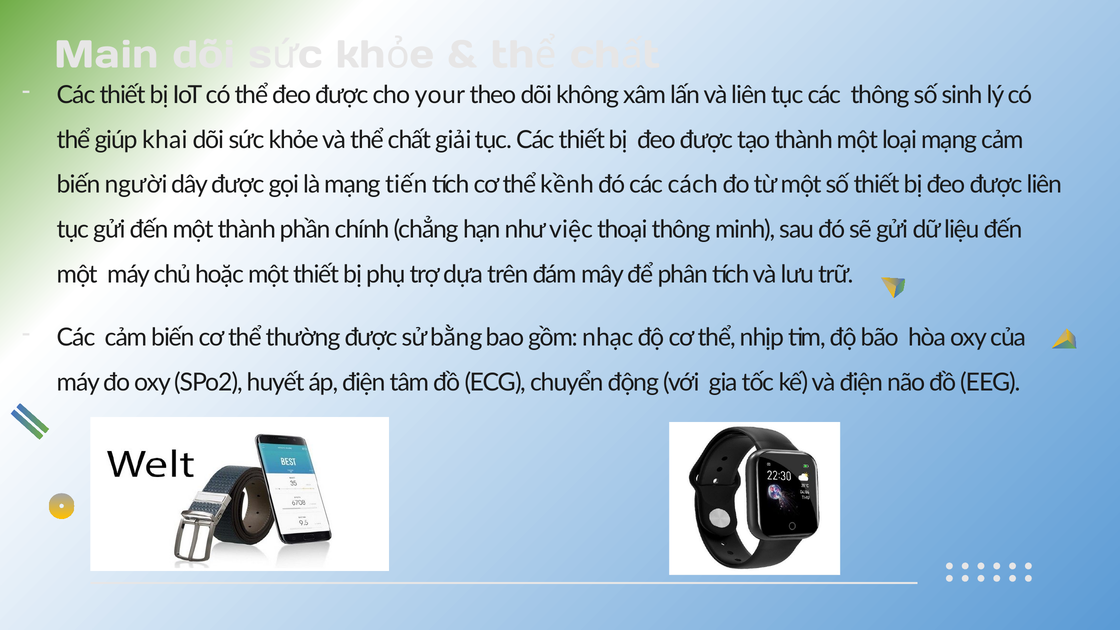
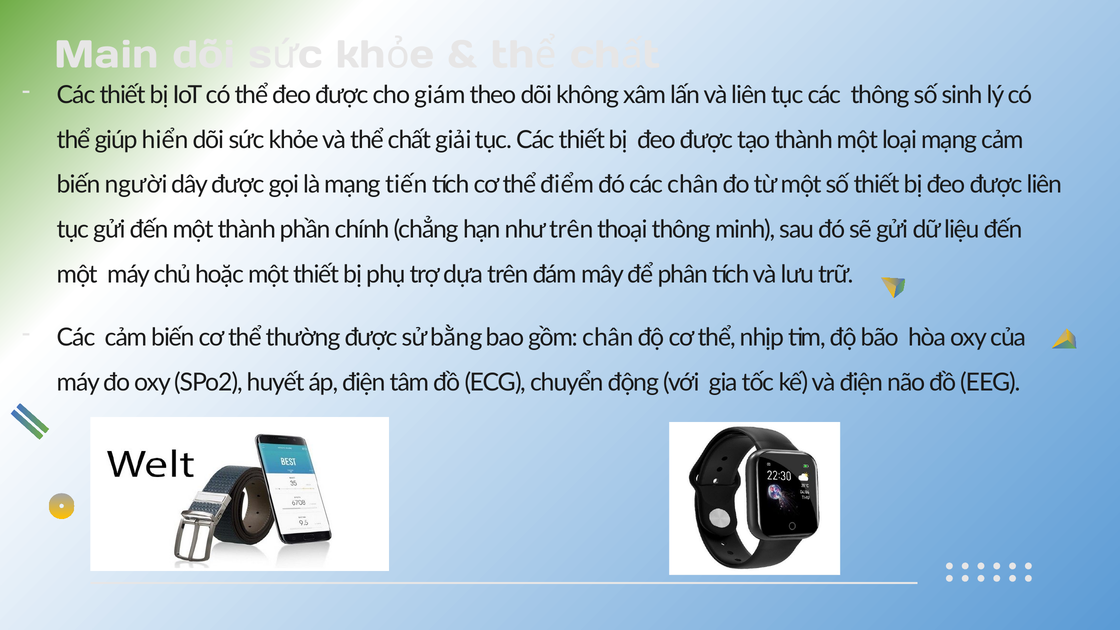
your: your -> giám
khai: khai -> hiển
kềnh: kềnh -> điểm
các cách: cách -> chân
như việc: việc -> trên
gồm nhạc: nhạc -> chân
